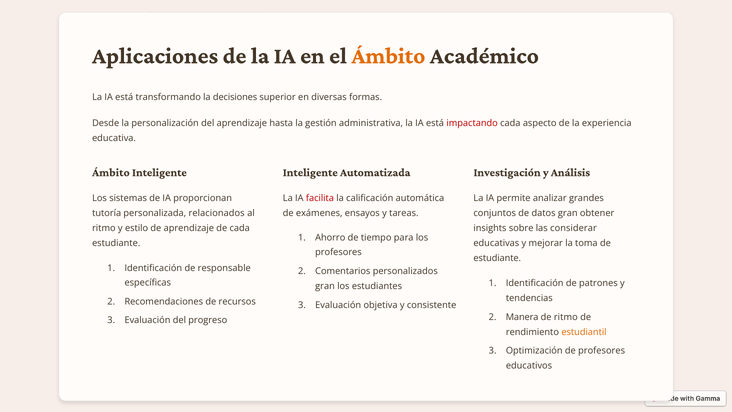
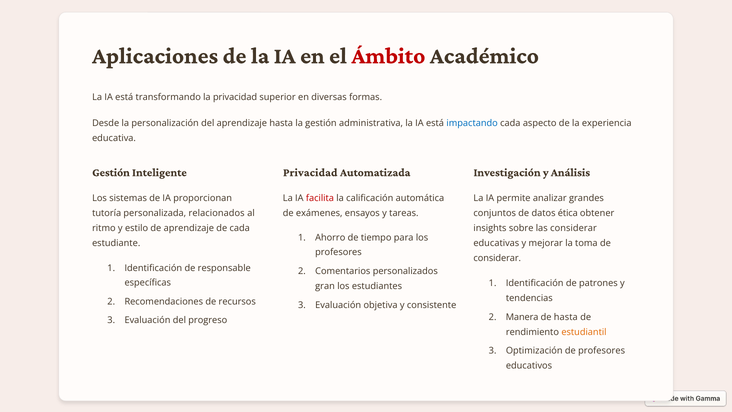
Ámbito at (388, 55) colour: orange -> red
la decisiones: decisiones -> privacidad
impactando colour: red -> blue
Ámbito at (111, 172): Ámbito -> Gestión
Inteligente at (310, 172): Inteligente -> Privacidad
datos gran: gran -> ética
estudiante at (497, 258): estudiante -> considerar
de ritmo: ritmo -> hasta
